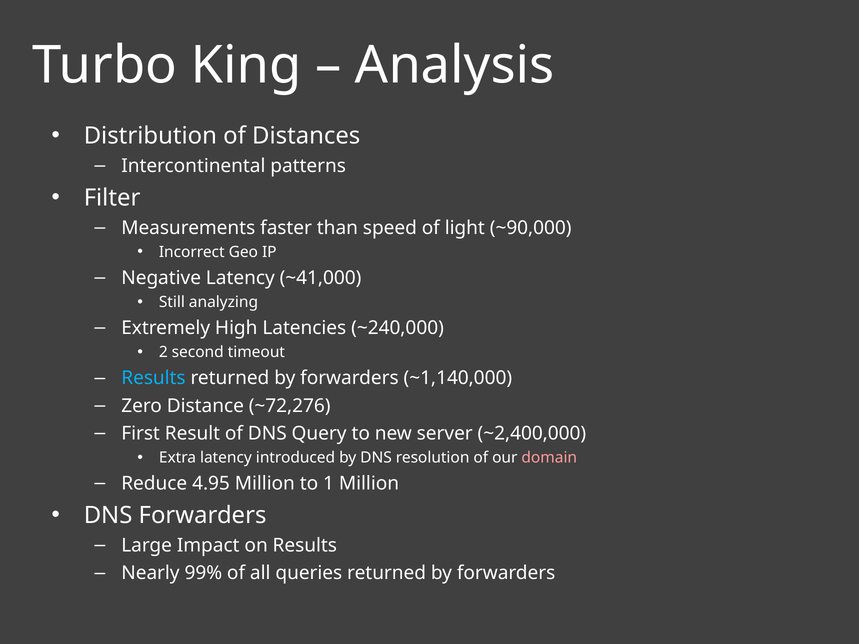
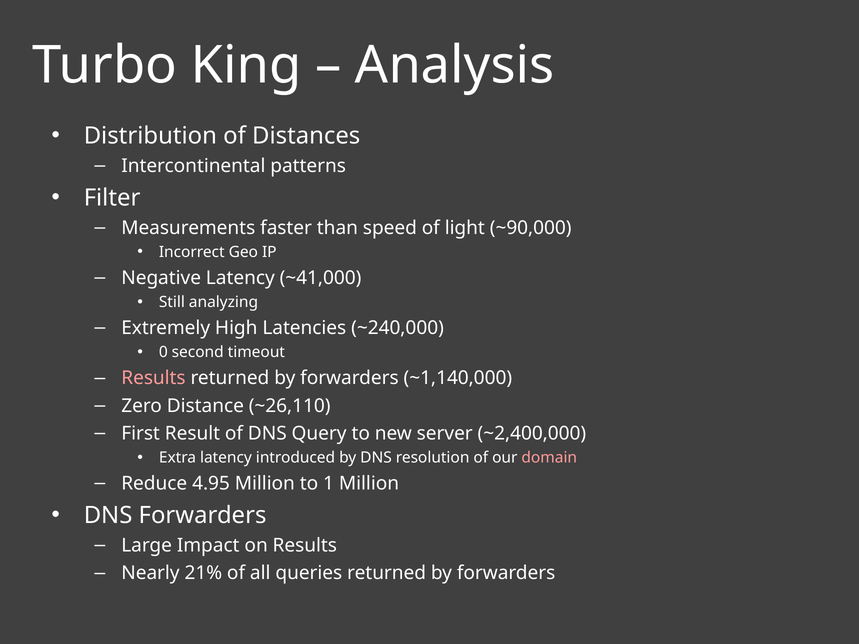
2: 2 -> 0
Results at (153, 378) colour: light blue -> pink
~72,276: ~72,276 -> ~26,110
99%: 99% -> 21%
